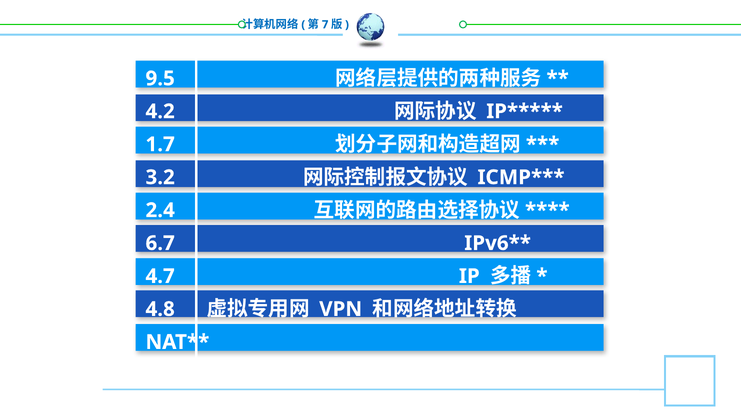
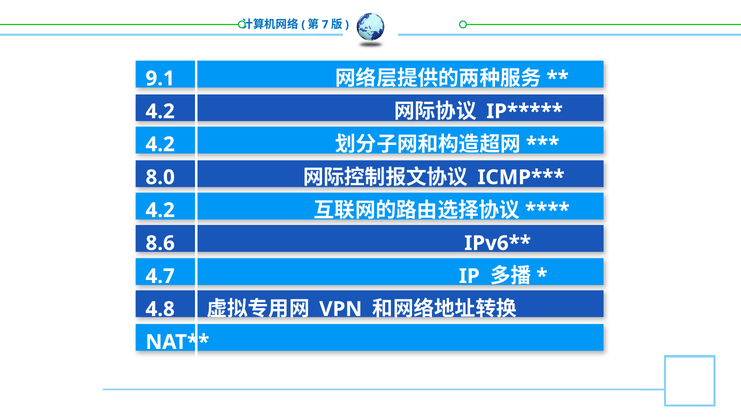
9.5: 9.5 -> 9.1
1.7 at (160, 144): 1.7 -> 4.2
3.2: 3.2 -> 8.0
2.4 at (160, 210): 2.4 -> 4.2
6.7: 6.7 -> 8.6
